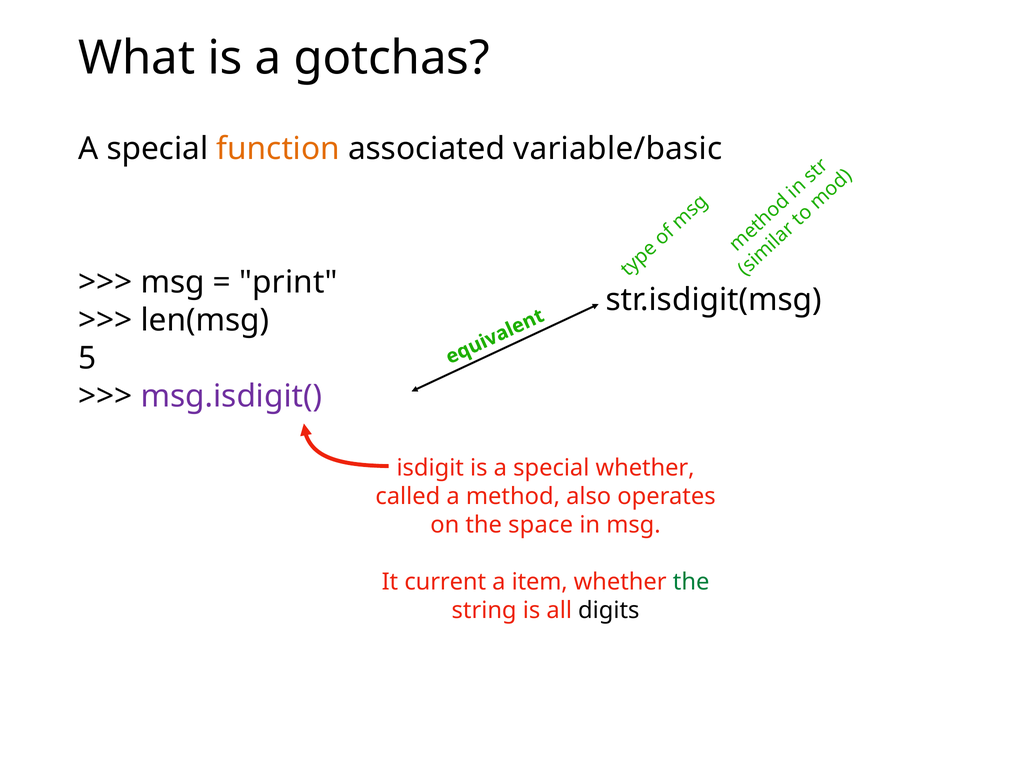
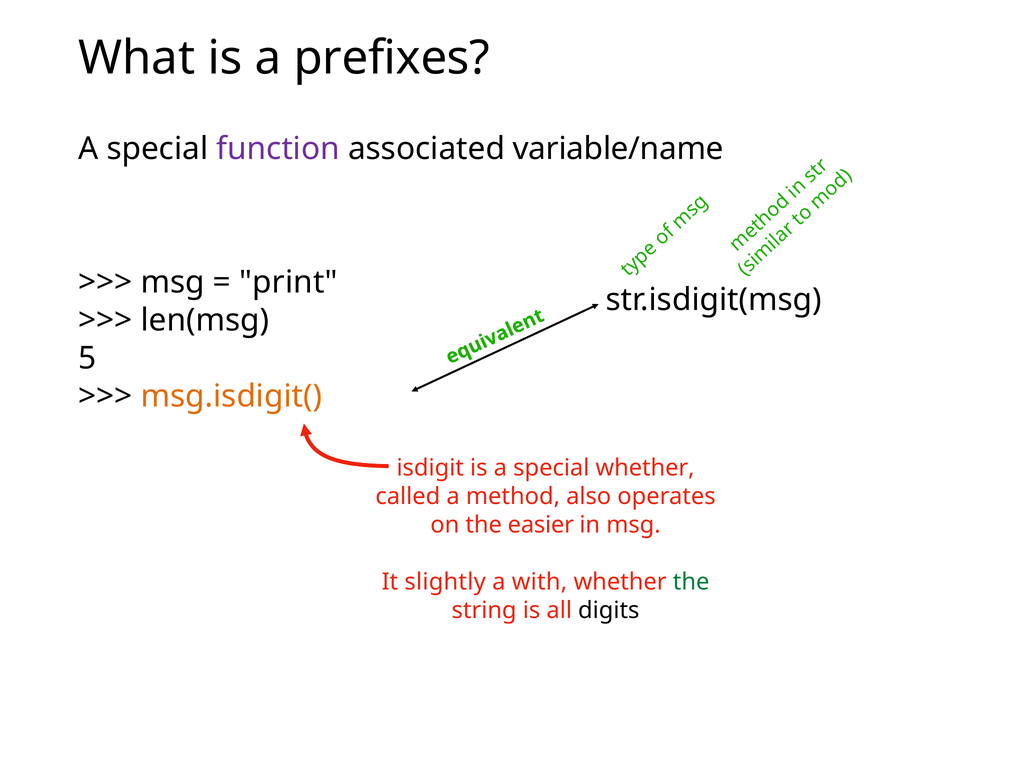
gotchas: gotchas -> prefixes
function colour: orange -> purple
variable/basic: variable/basic -> variable/name
msg.isdigit( colour: purple -> orange
space: space -> easier
current: current -> slightly
item: item -> with
